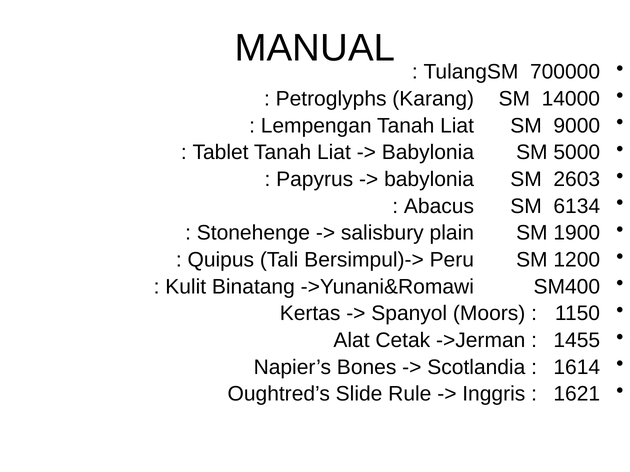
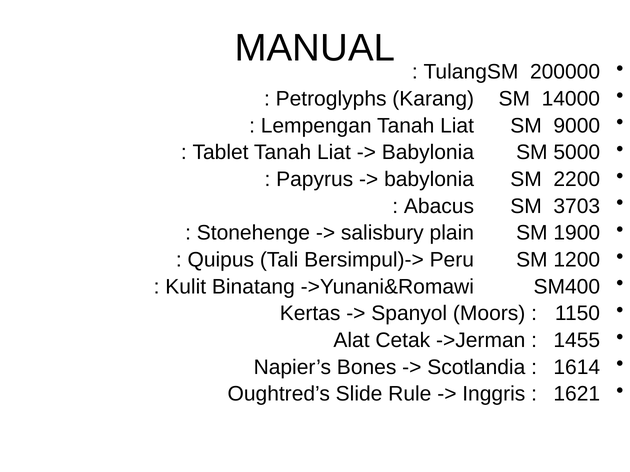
700000: 700000 -> 200000
2603: 2603 -> 2200
6134: 6134 -> 3703
